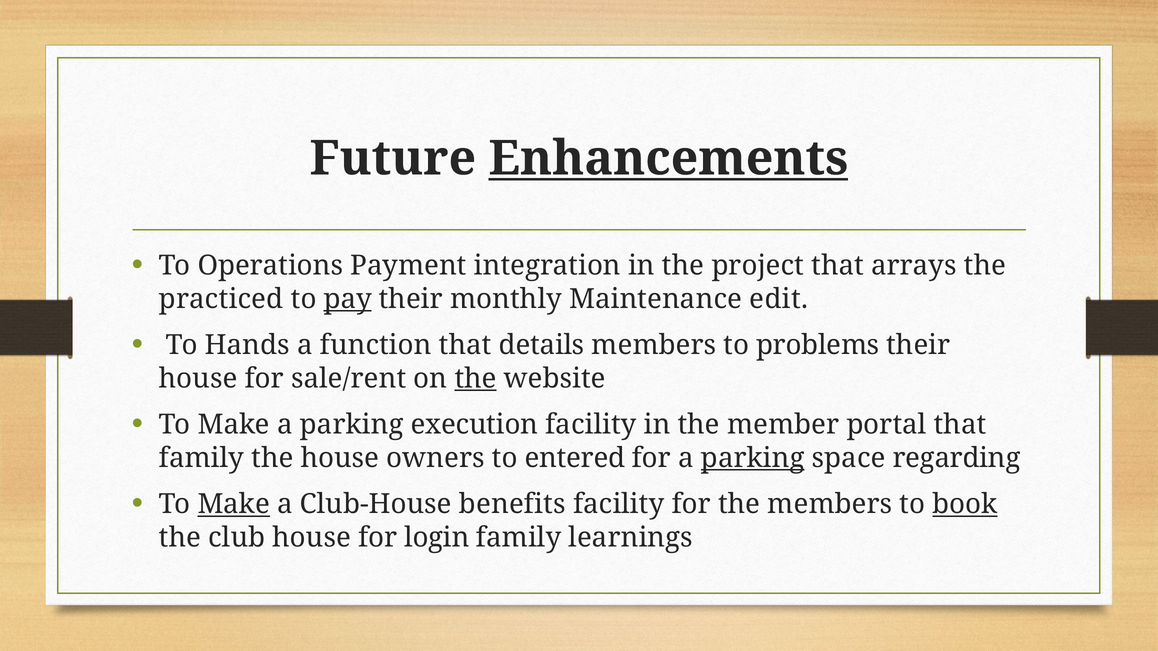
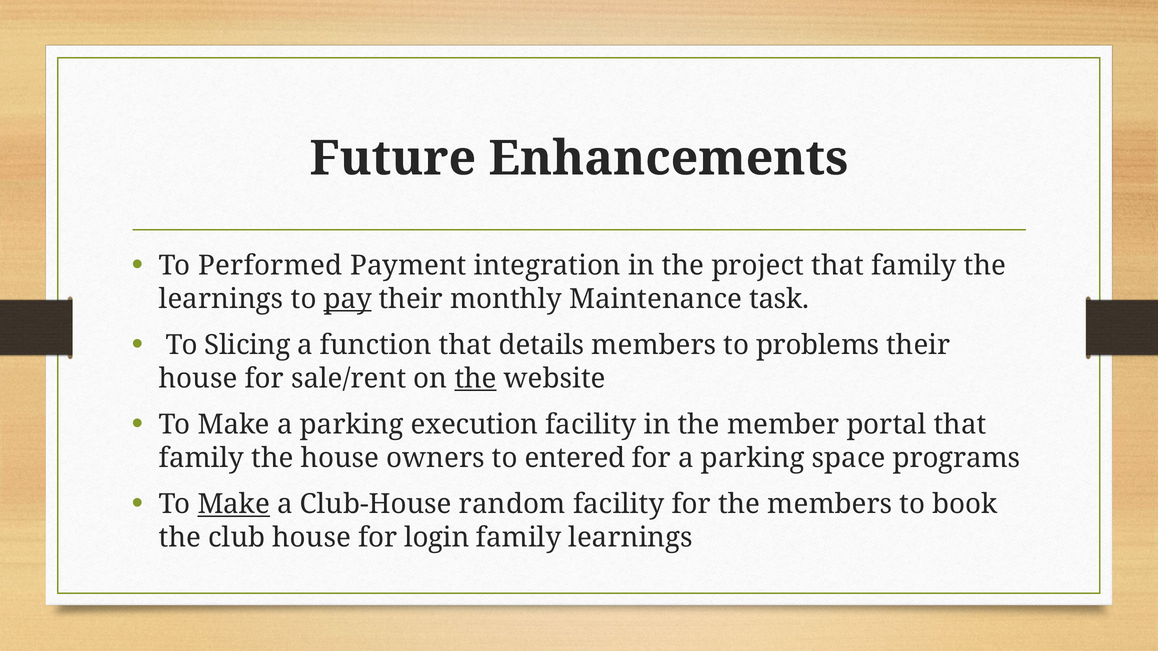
Enhancements underline: present -> none
Operations: Operations -> Performed
project that arrays: arrays -> family
practiced at (221, 299): practiced -> learnings
edit: edit -> task
Hands: Hands -> Slicing
parking at (753, 458) underline: present -> none
regarding: regarding -> programs
benefits: benefits -> random
book underline: present -> none
